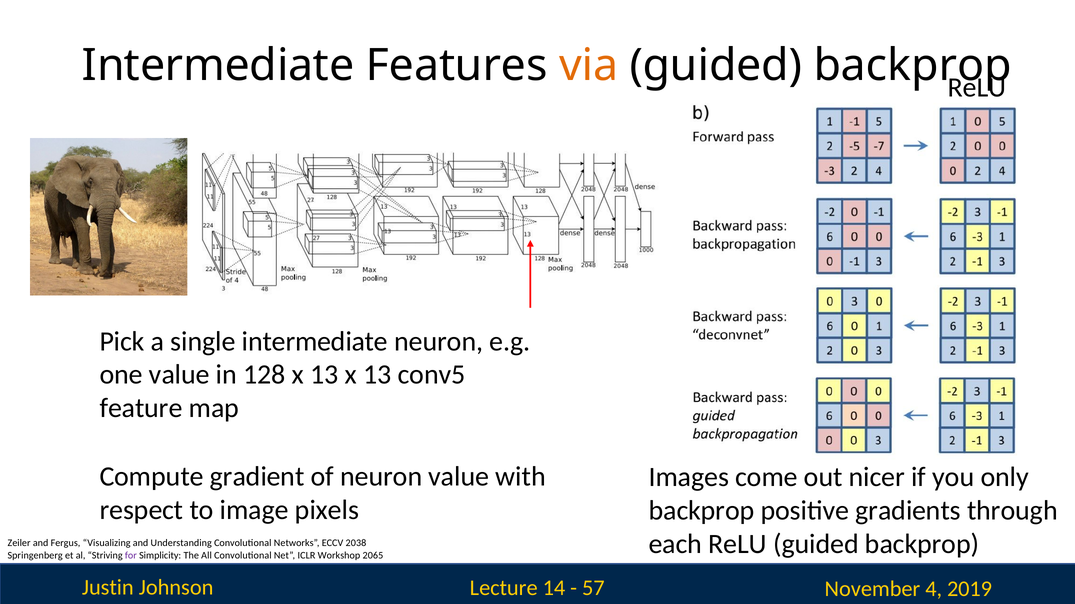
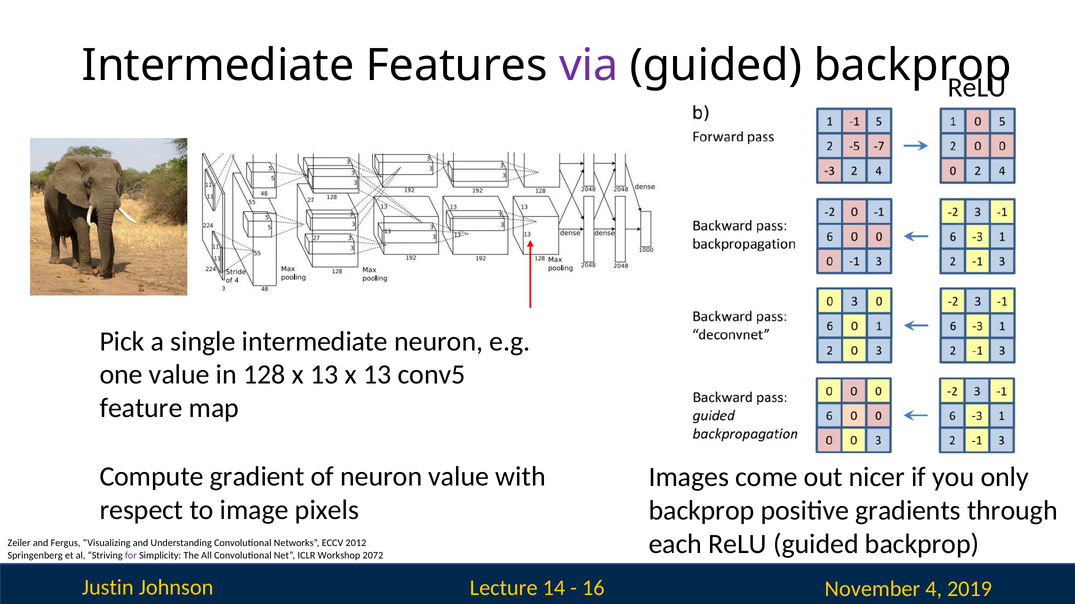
via colour: orange -> purple
2038: 2038 -> 2012
2065: 2065 -> 2072
57: 57 -> 16
